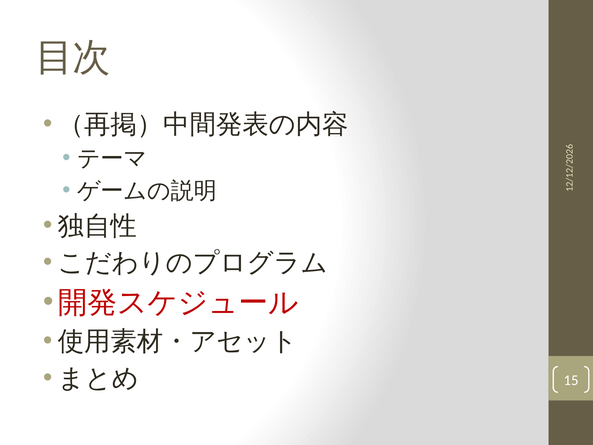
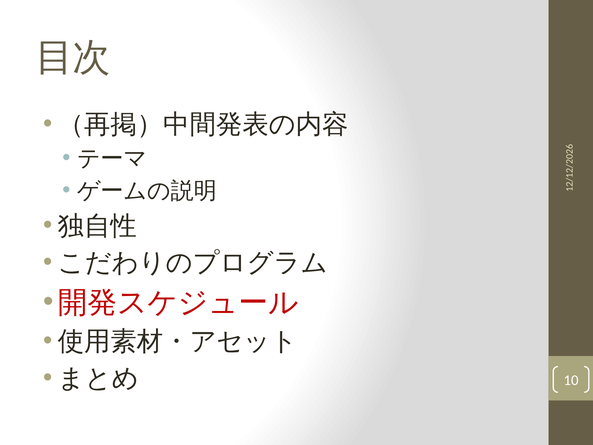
15: 15 -> 10
